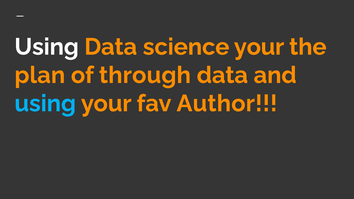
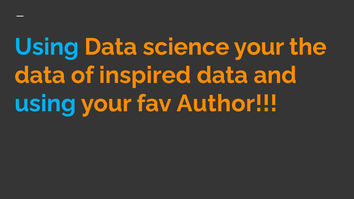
Using at (47, 47) colour: white -> light blue
plan at (40, 75): plan -> data
through: through -> inspired
